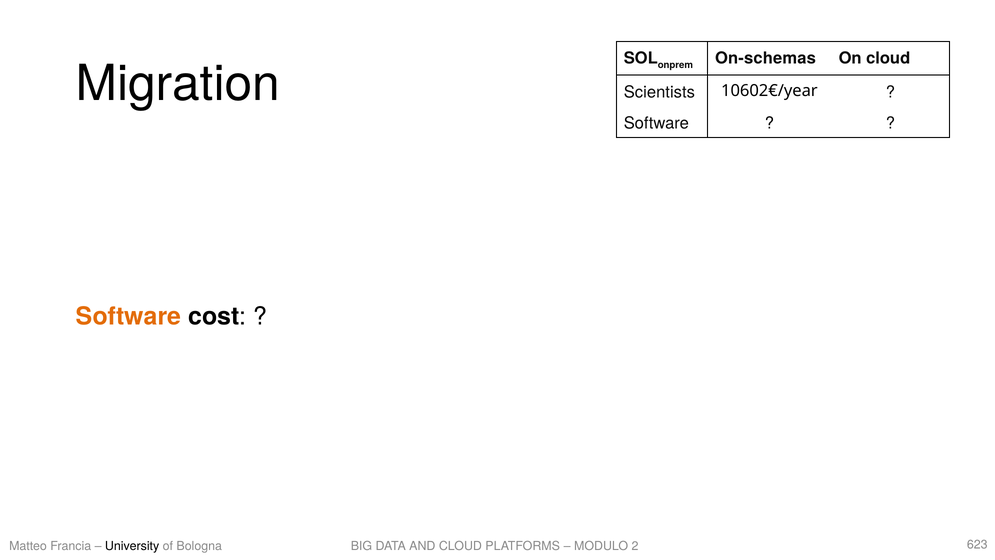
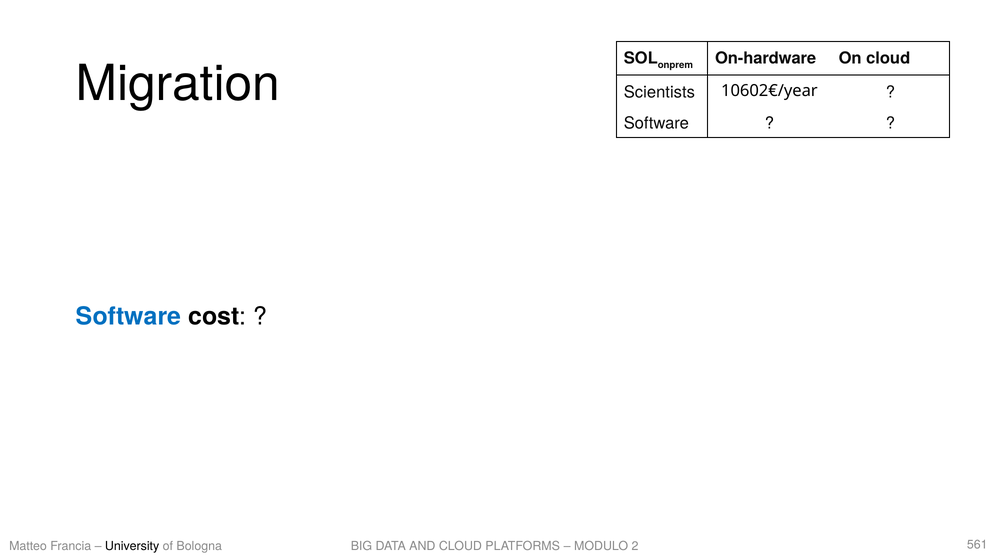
On-schemas: On-schemas -> On-hardware
Software at (129, 316) colour: orange -> blue
623: 623 -> 561
